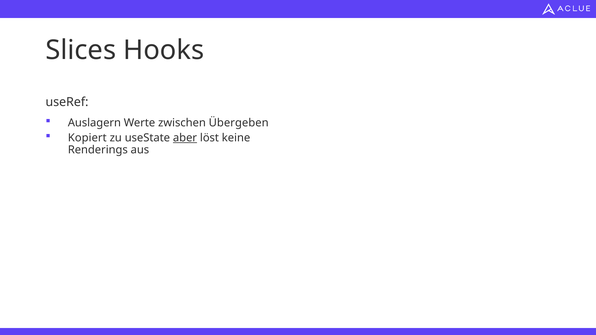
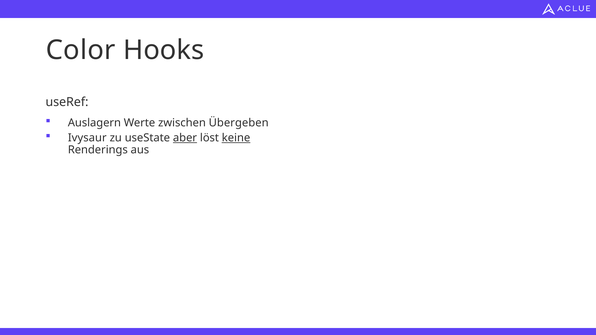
Slices: Slices -> Color
Kopiert: Kopiert -> Ivysaur
keine underline: none -> present
